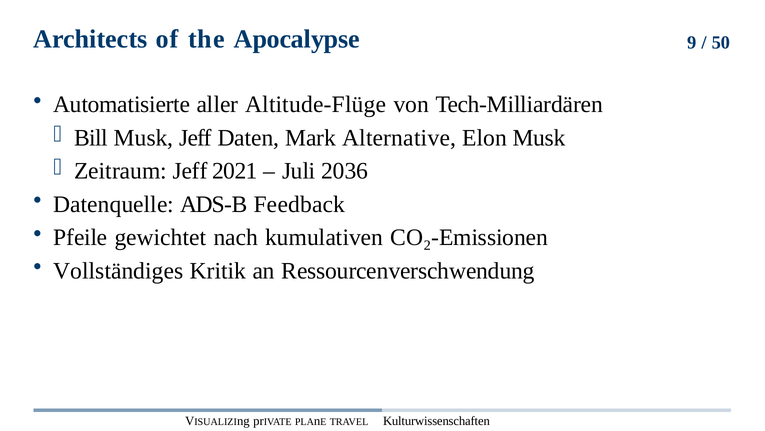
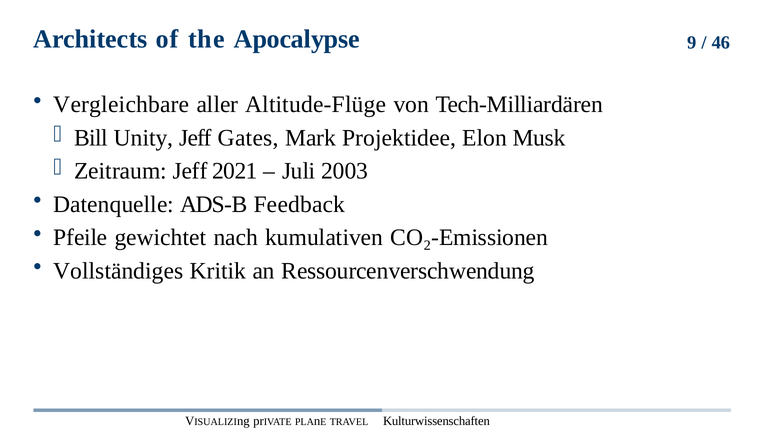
50: 50 -> 46
Automatisierte: Automatisierte -> Vergleichbare
Bill Musk: Musk -> Unity
Daten: Daten -> Gates
Alternative: Alternative -> Projektidee
2036: 2036 -> 2003
